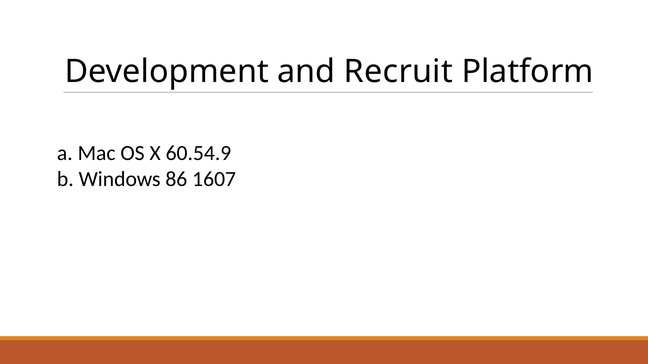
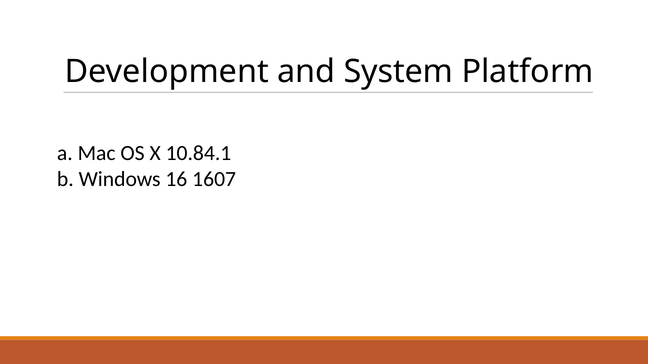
Recruit: Recruit -> System
60.54.9: 60.54.9 -> 10.84.1
86: 86 -> 16
